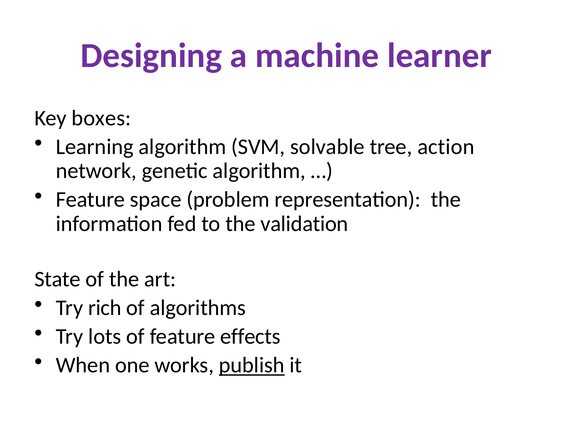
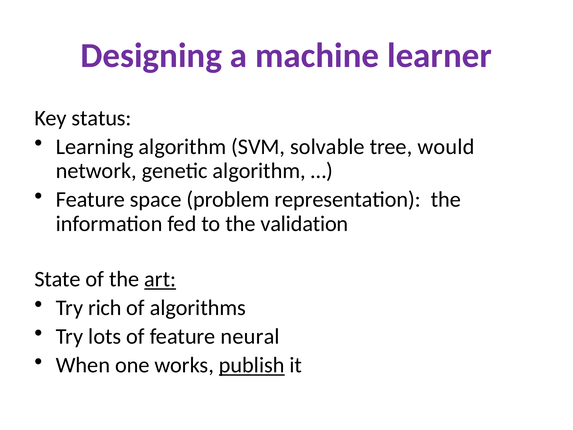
boxes: boxes -> status
action: action -> would
art underline: none -> present
effects: effects -> neural
